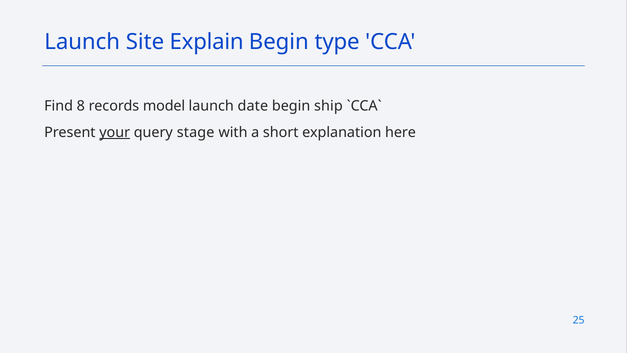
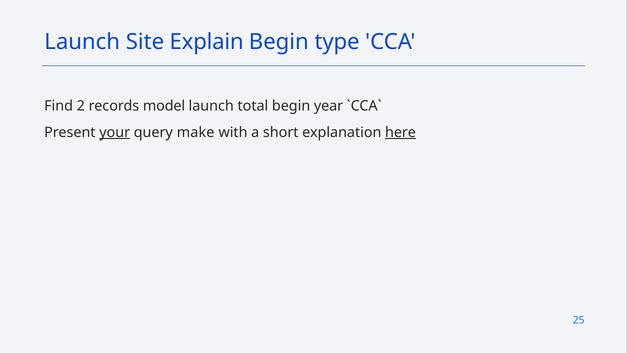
8: 8 -> 2
date: date -> total
ship: ship -> year
stage: stage -> make
here underline: none -> present
